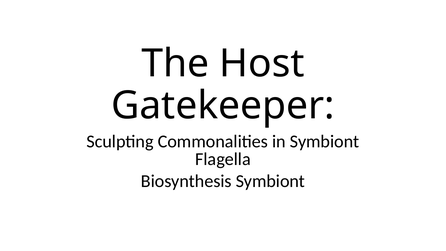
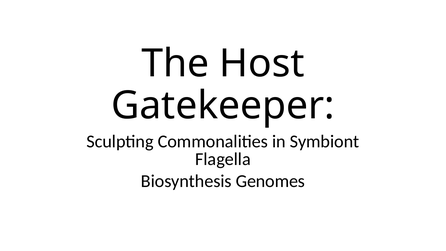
Biosynthesis Symbiont: Symbiont -> Genomes
